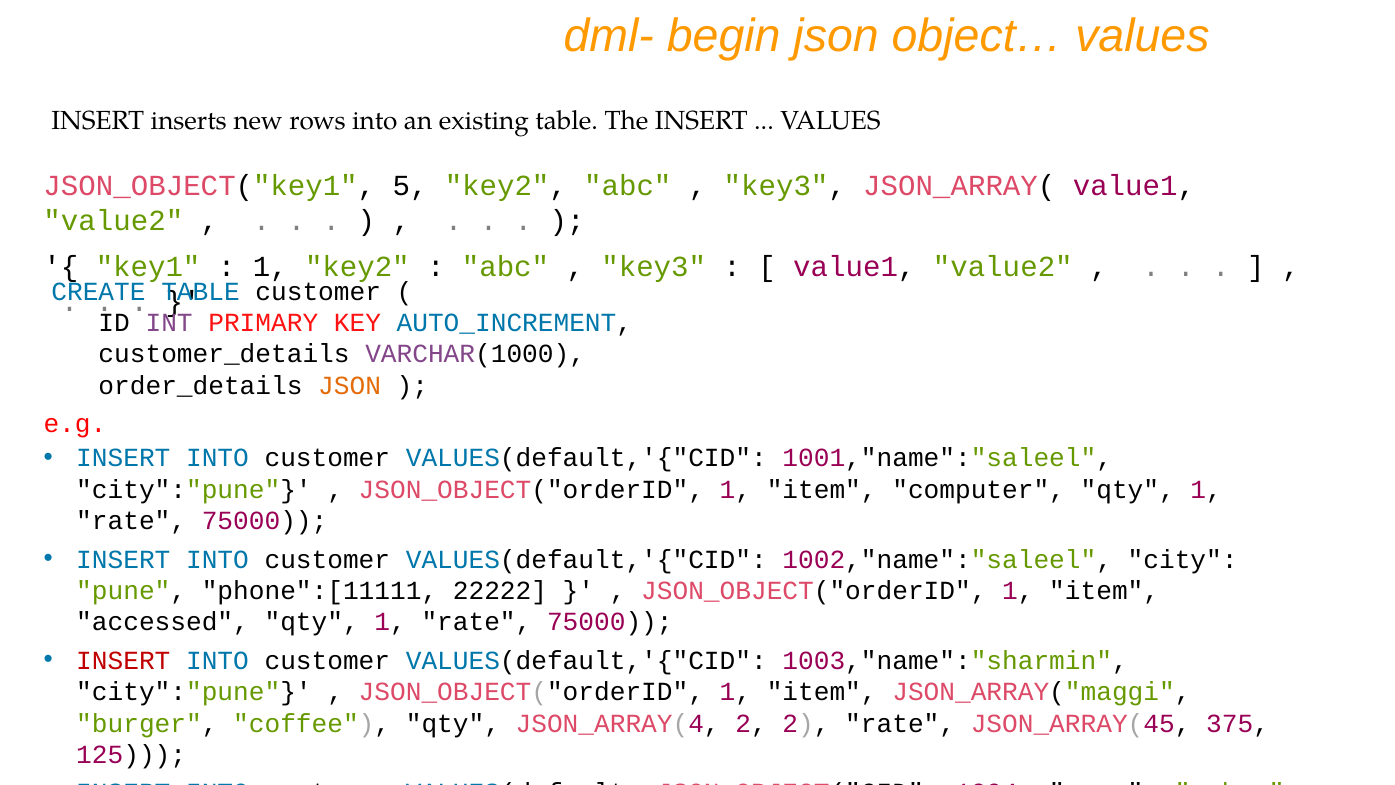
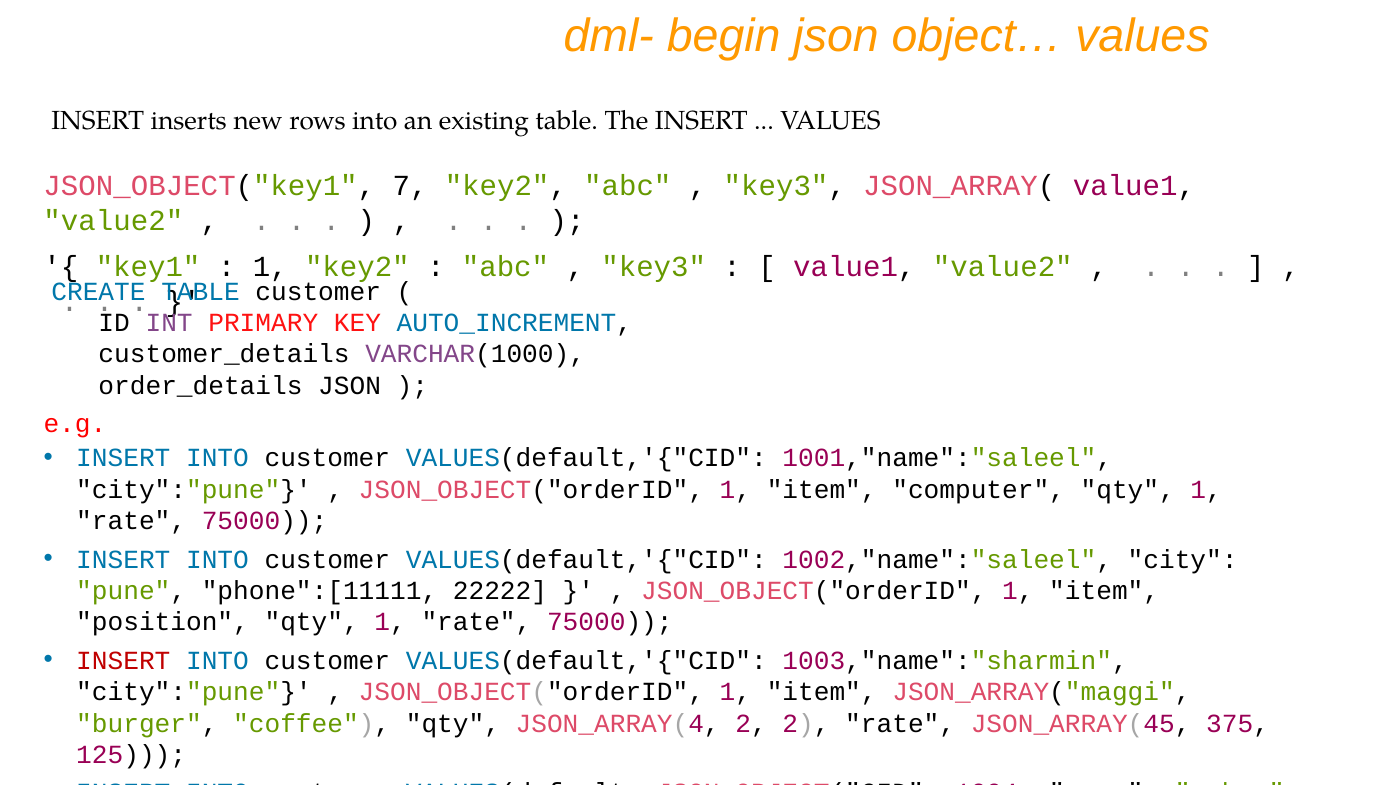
5: 5 -> 7
JSON at (350, 386) colour: orange -> black
accessed: accessed -> position
